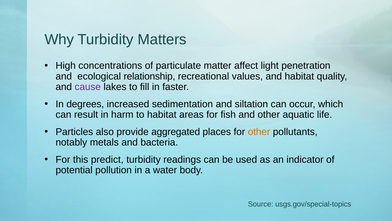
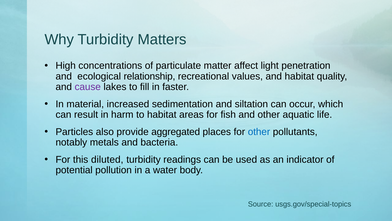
degrees: degrees -> material
other at (259, 131) colour: orange -> blue
predict: predict -> diluted
